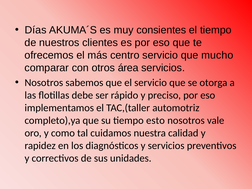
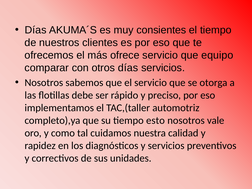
centro: centro -> ofrece
mucho: mucho -> equipo
otros área: área -> días
